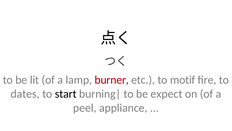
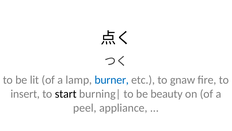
burner colour: red -> blue
motif: motif -> gnaw
dates: dates -> insert
expect: expect -> beauty
